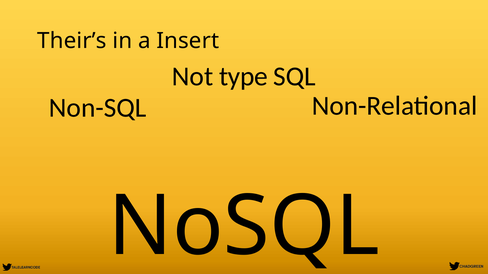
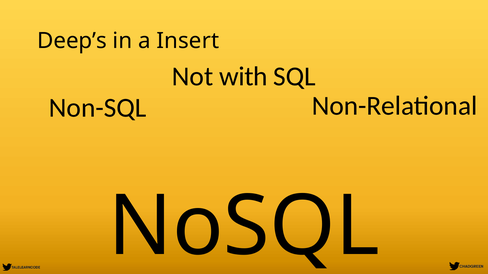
Their’s: Their’s -> Deep’s
type: type -> with
